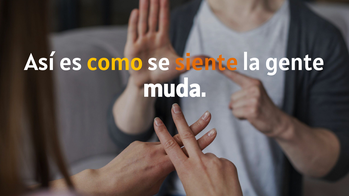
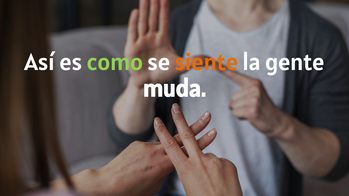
como colour: yellow -> light green
